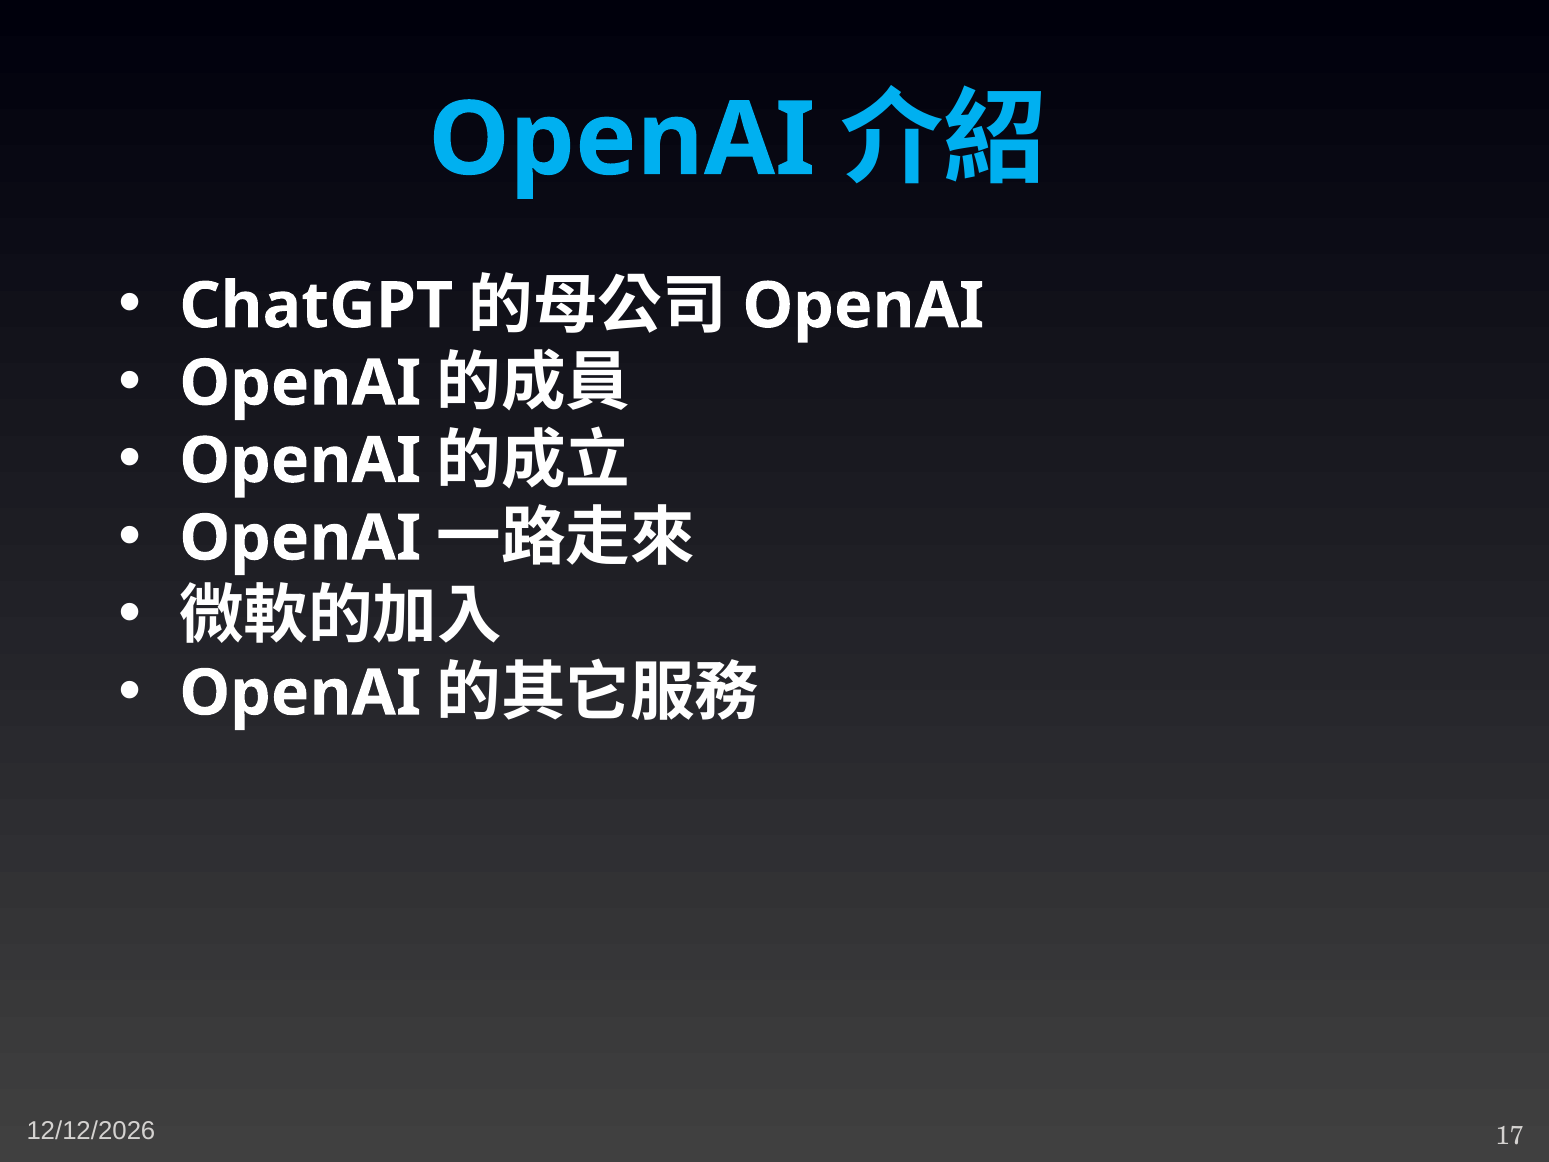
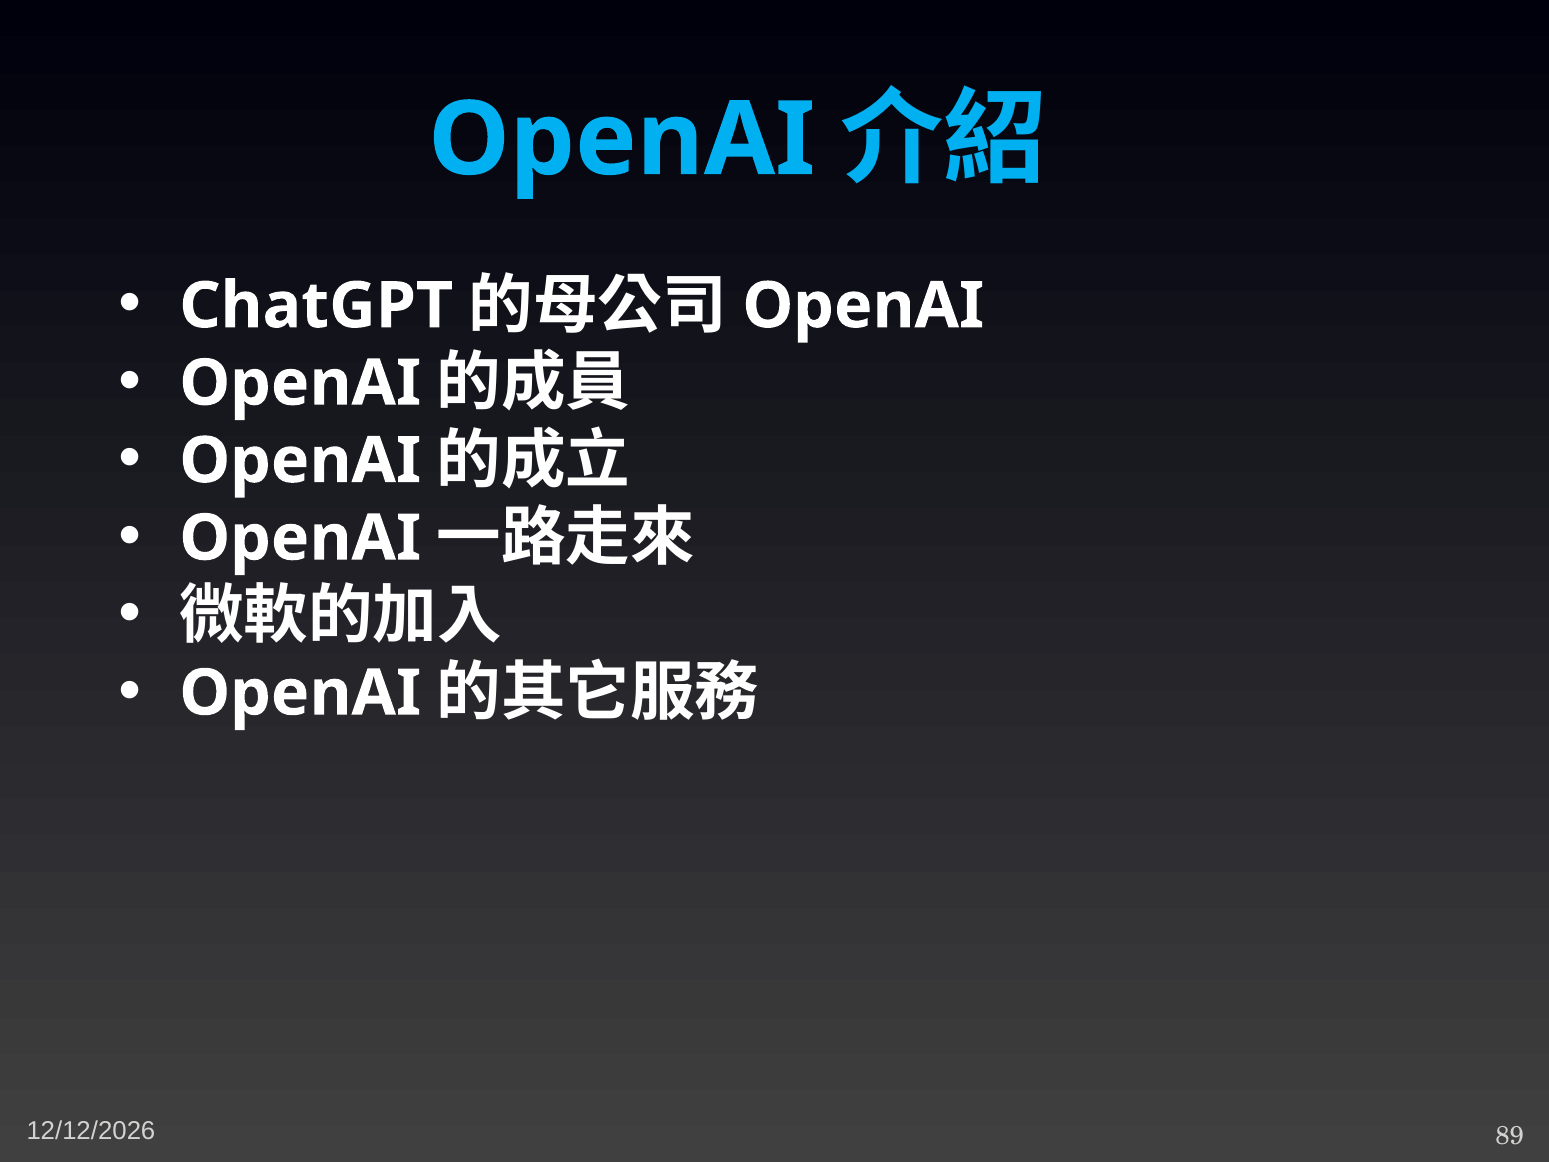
17: 17 -> 89
